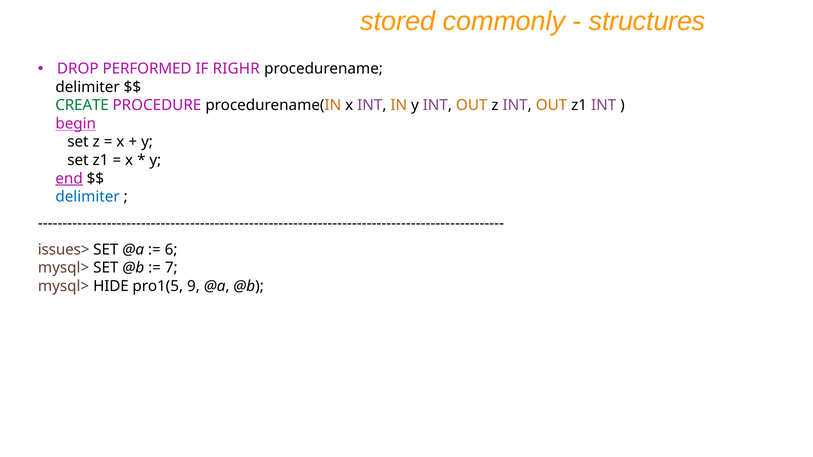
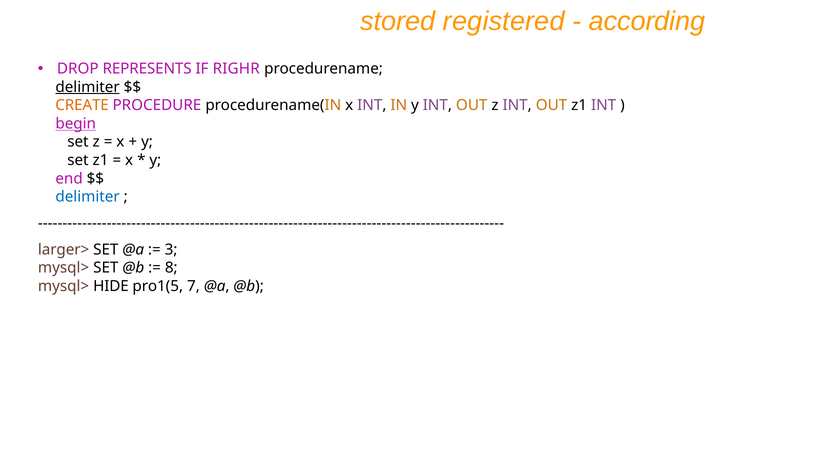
commonly: commonly -> registered
structures: structures -> according
PERFORMED: PERFORMED -> REPRESENTS
delimiter at (88, 87) underline: none -> present
CREATE colour: green -> orange
end underline: present -> none
issues>: issues> -> larger>
6: 6 -> 3
7: 7 -> 8
9: 9 -> 7
